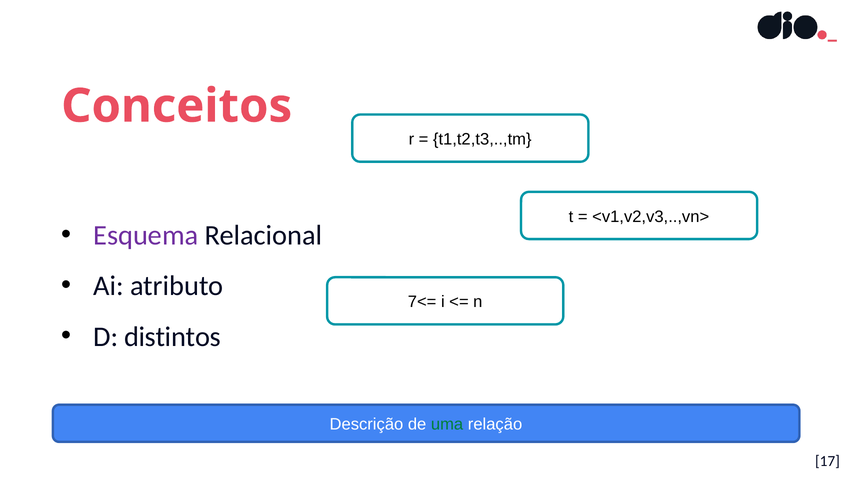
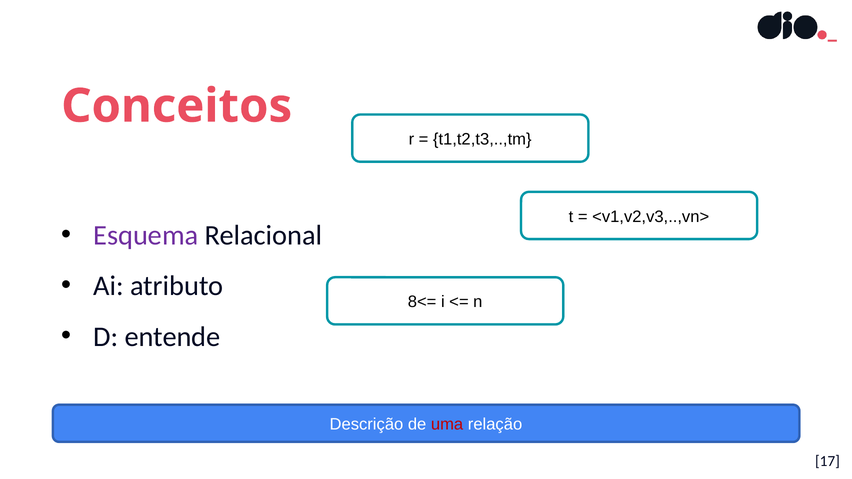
7<=: 7<= -> 8<=
distintos: distintos -> entende
uma colour: green -> red
